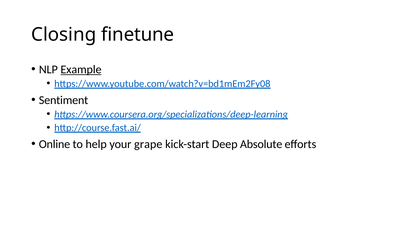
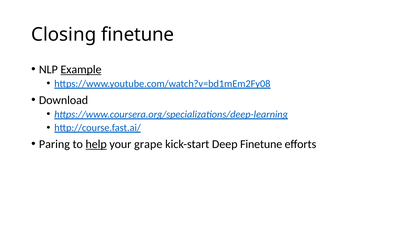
Sentiment: Sentiment -> Download
Online: Online -> Paring
help underline: none -> present
Deep Absolute: Absolute -> Finetune
